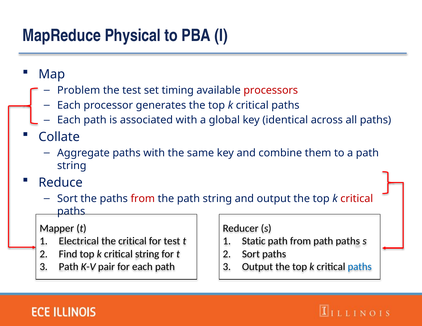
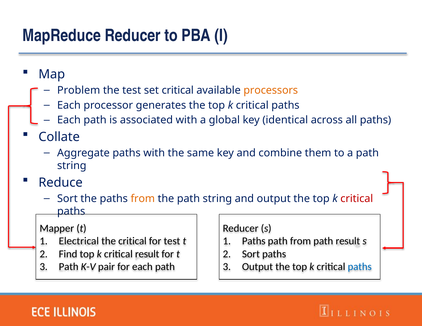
MapReduce Physical: Physical -> Reducer
set timing: timing -> critical
processors colour: red -> orange
from at (143, 199) colour: red -> orange
Static at (254, 241): Static -> Paths
path paths: paths -> result
critical string: string -> result
